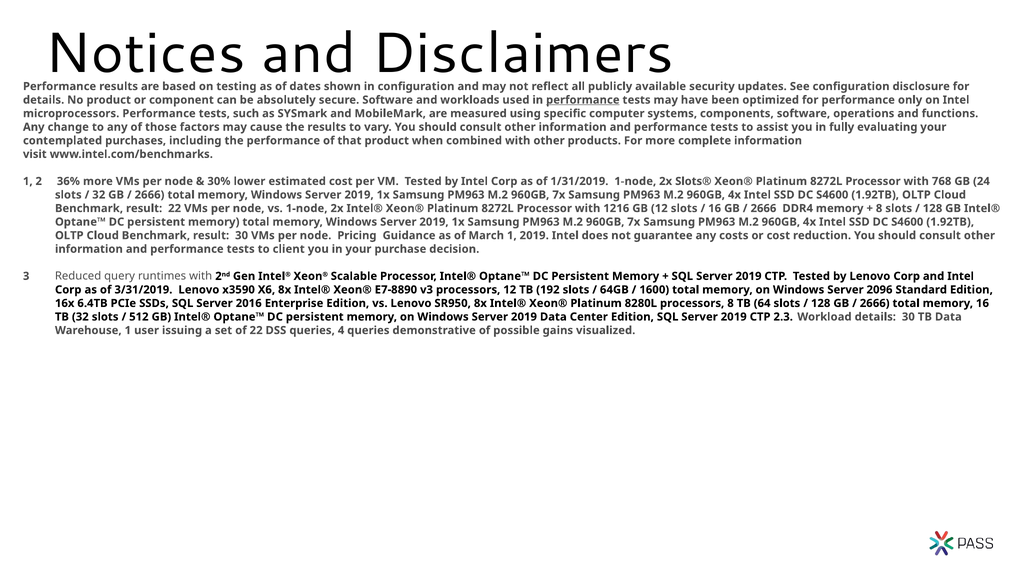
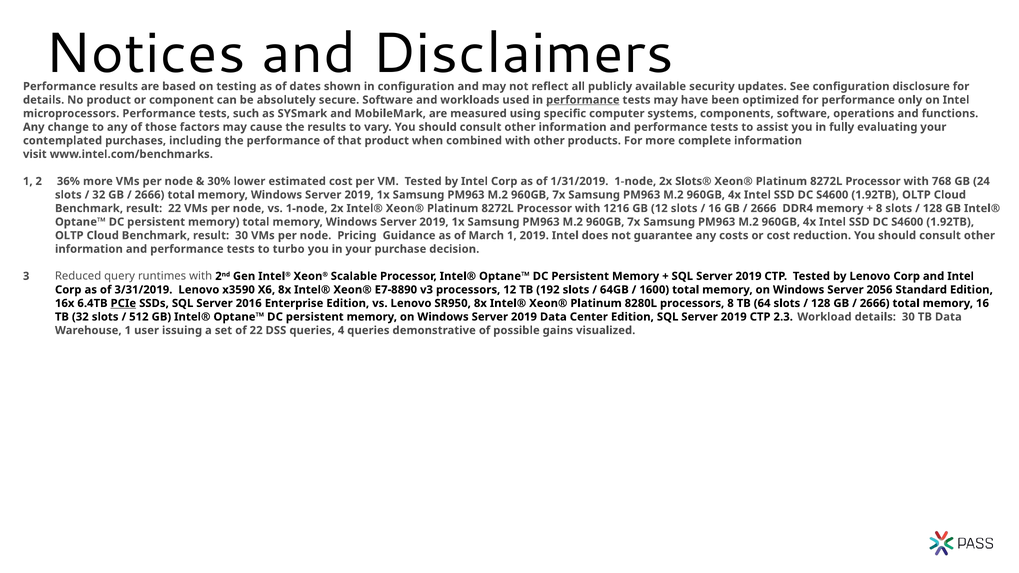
client: client -> turbo
2096: 2096 -> 2056
PCIe underline: none -> present
